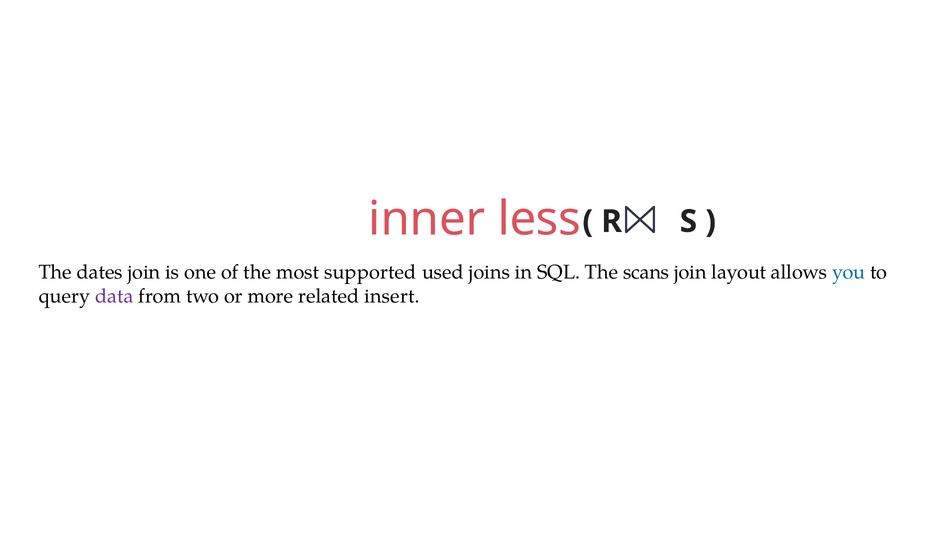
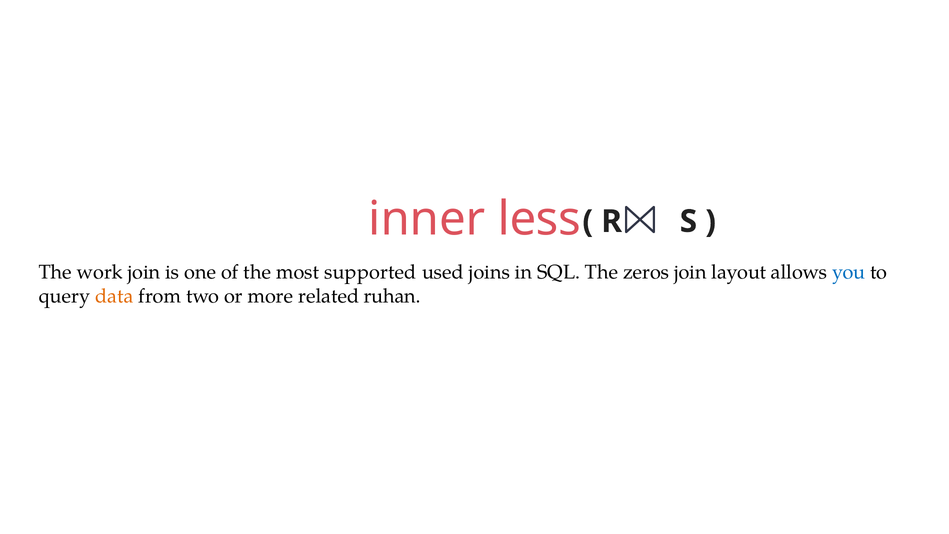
dates: dates -> work
scans: scans -> zeros
data colour: purple -> orange
insert: insert -> ruhan
